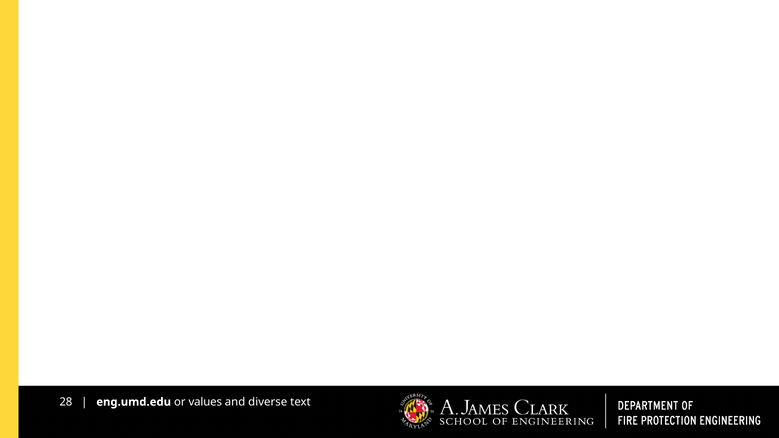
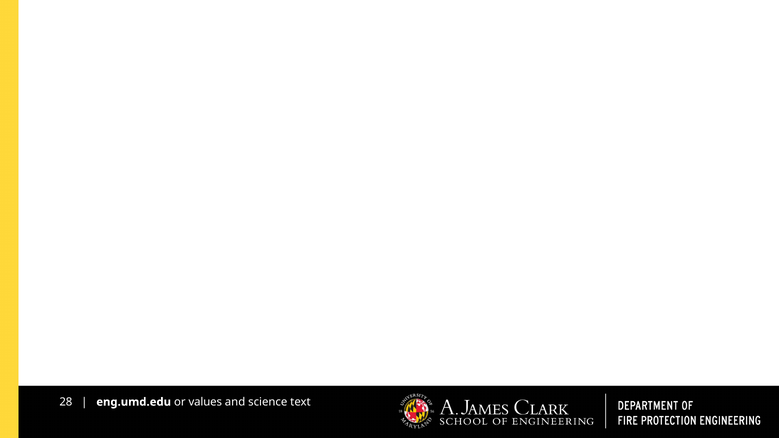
diverse: diverse -> science
